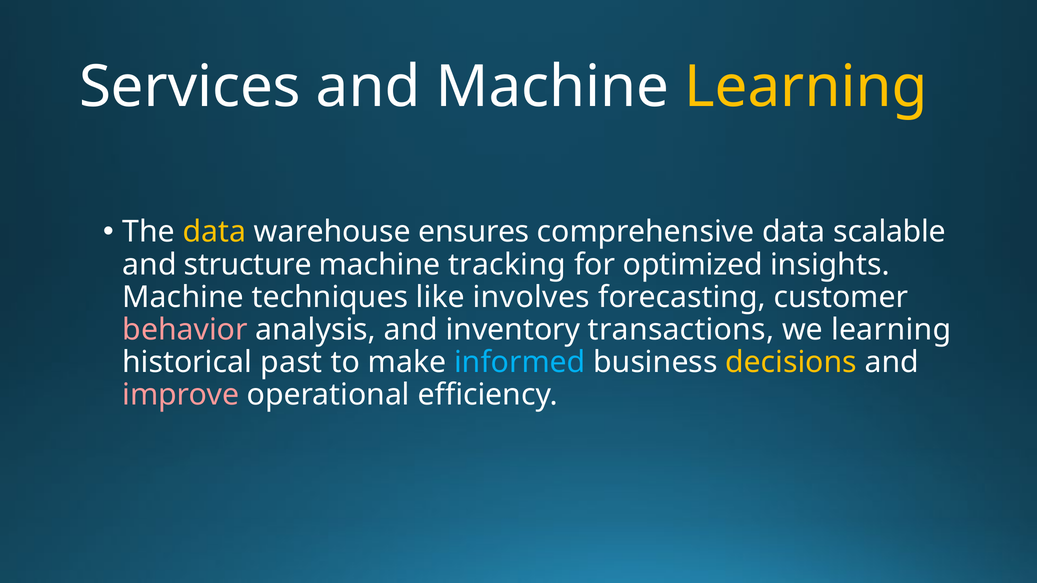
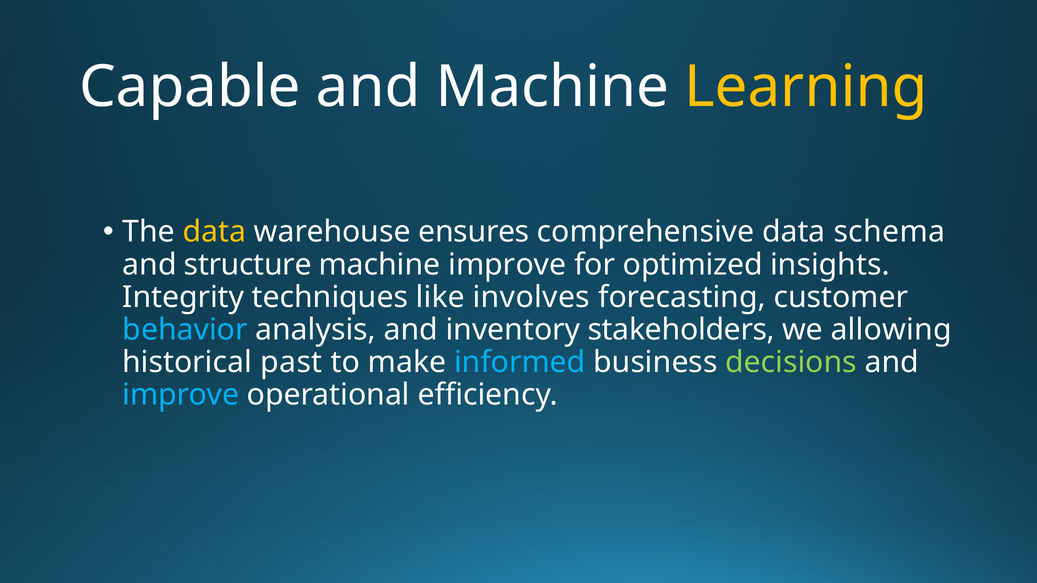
Services: Services -> Capable
scalable: scalable -> schema
machine tracking: tracking -> improve
Machine at (183, 297): Machine -> Integrity
behavior colour: pink -> light blue
transactions: transactions -> stakeholders
we learning: learning -> allowing
decisions colour: yellow -> light green
improve at (181, 395) colour: pink -> light blue
